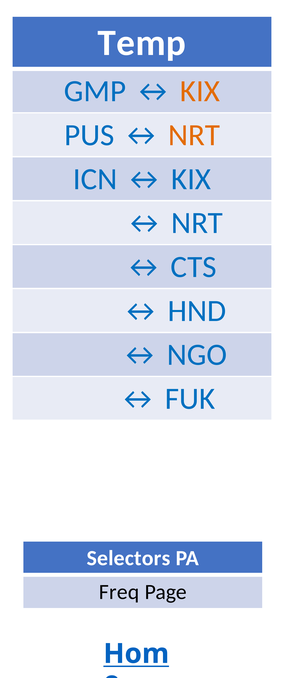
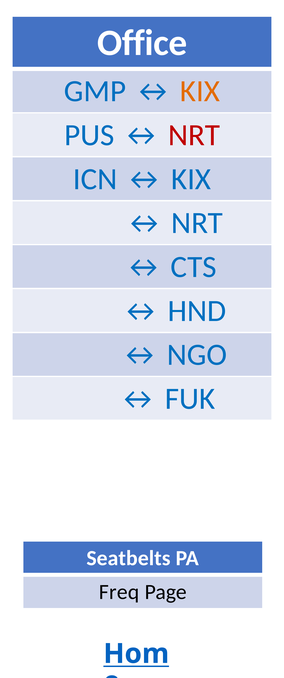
Temp: Temp -> Office
NRT at (194, 135) colour: orange -> red
Selectors: Selectors -> Seatbelts
